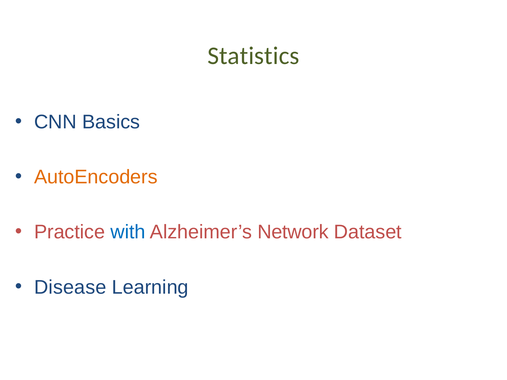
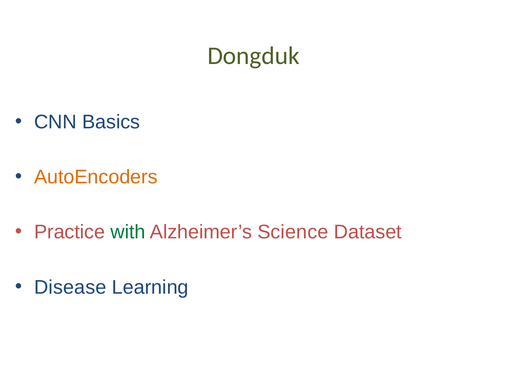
Statistics: Statistics -> Dongduk
with colour: blue -> green
Network: Network -> Science
